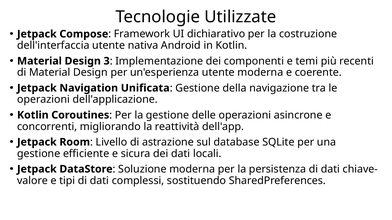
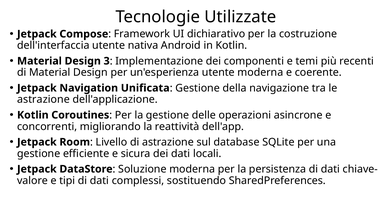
operazioni at (43, 100): operazioni -> astrazione
